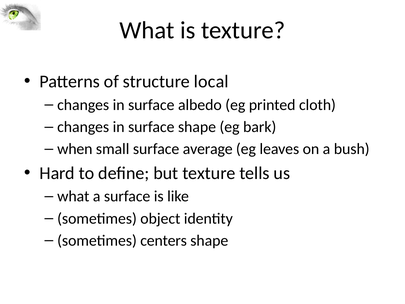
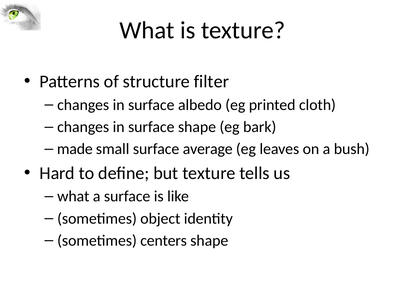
local: local -> filter
when: when -> made
